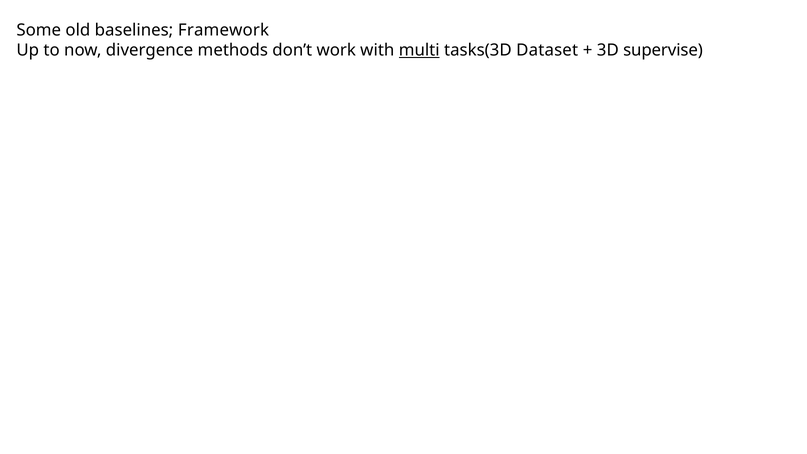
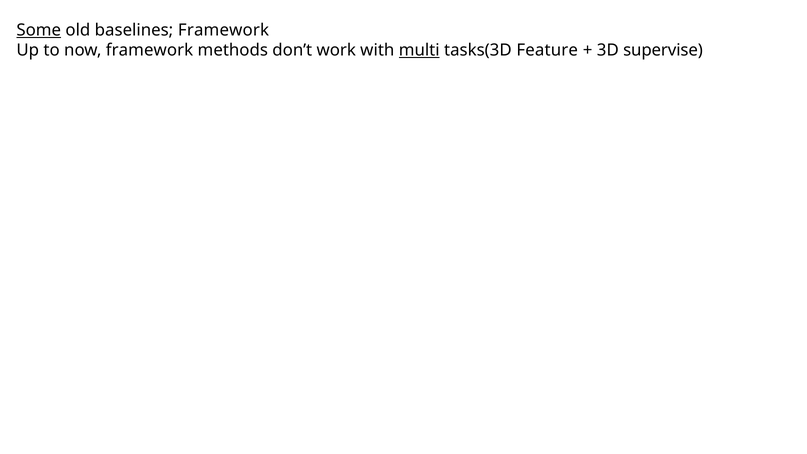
Some underline: none -> present
now divergence: divergence -> framework
Dataset: Dataset -> Feature
